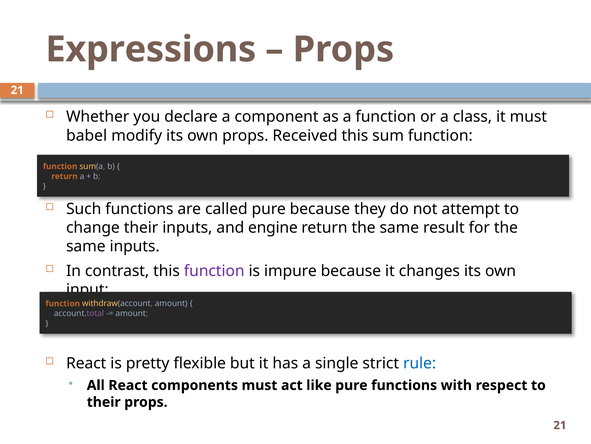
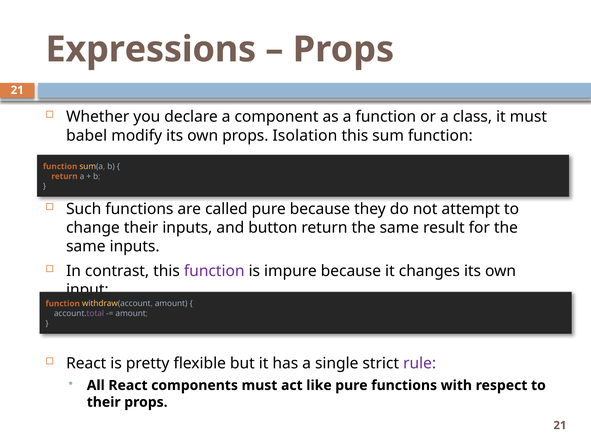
Received: Received -> Isolation
engine: engine -> button
rule colour: blue -> purple
